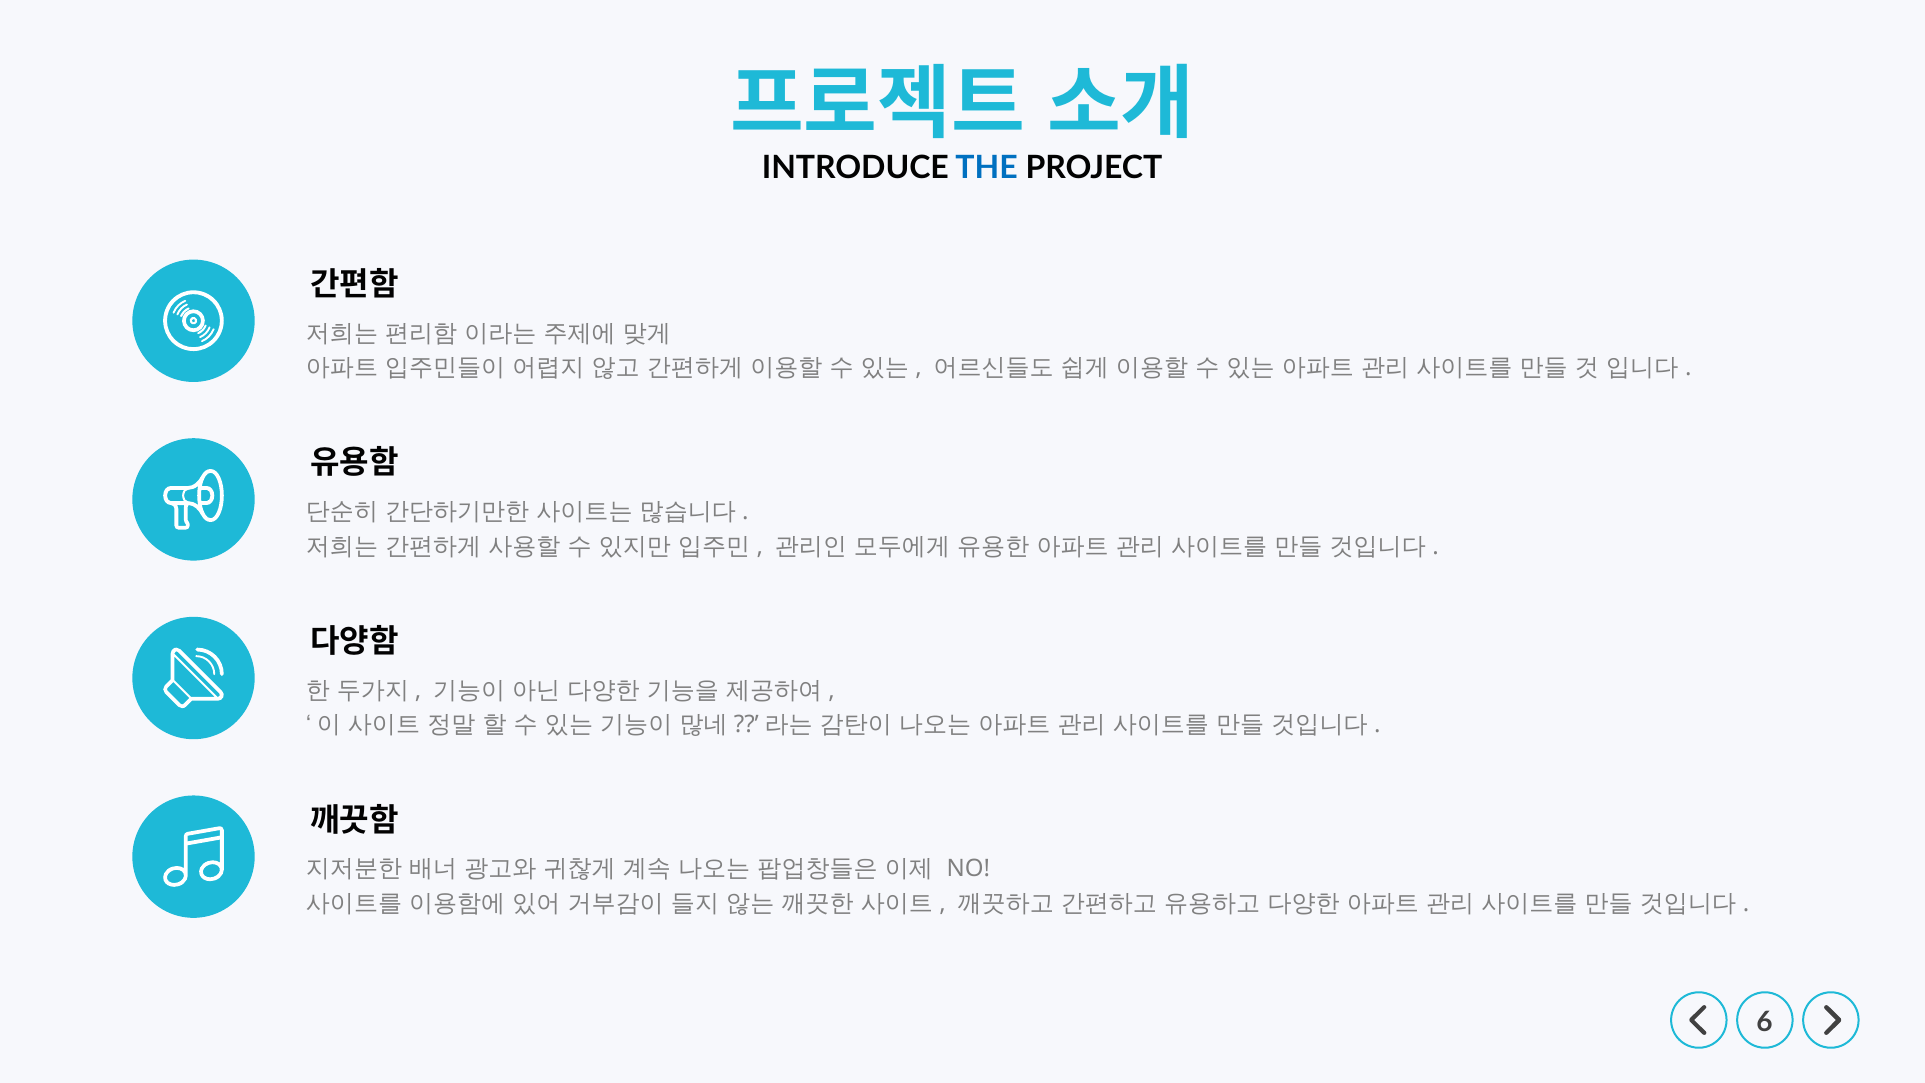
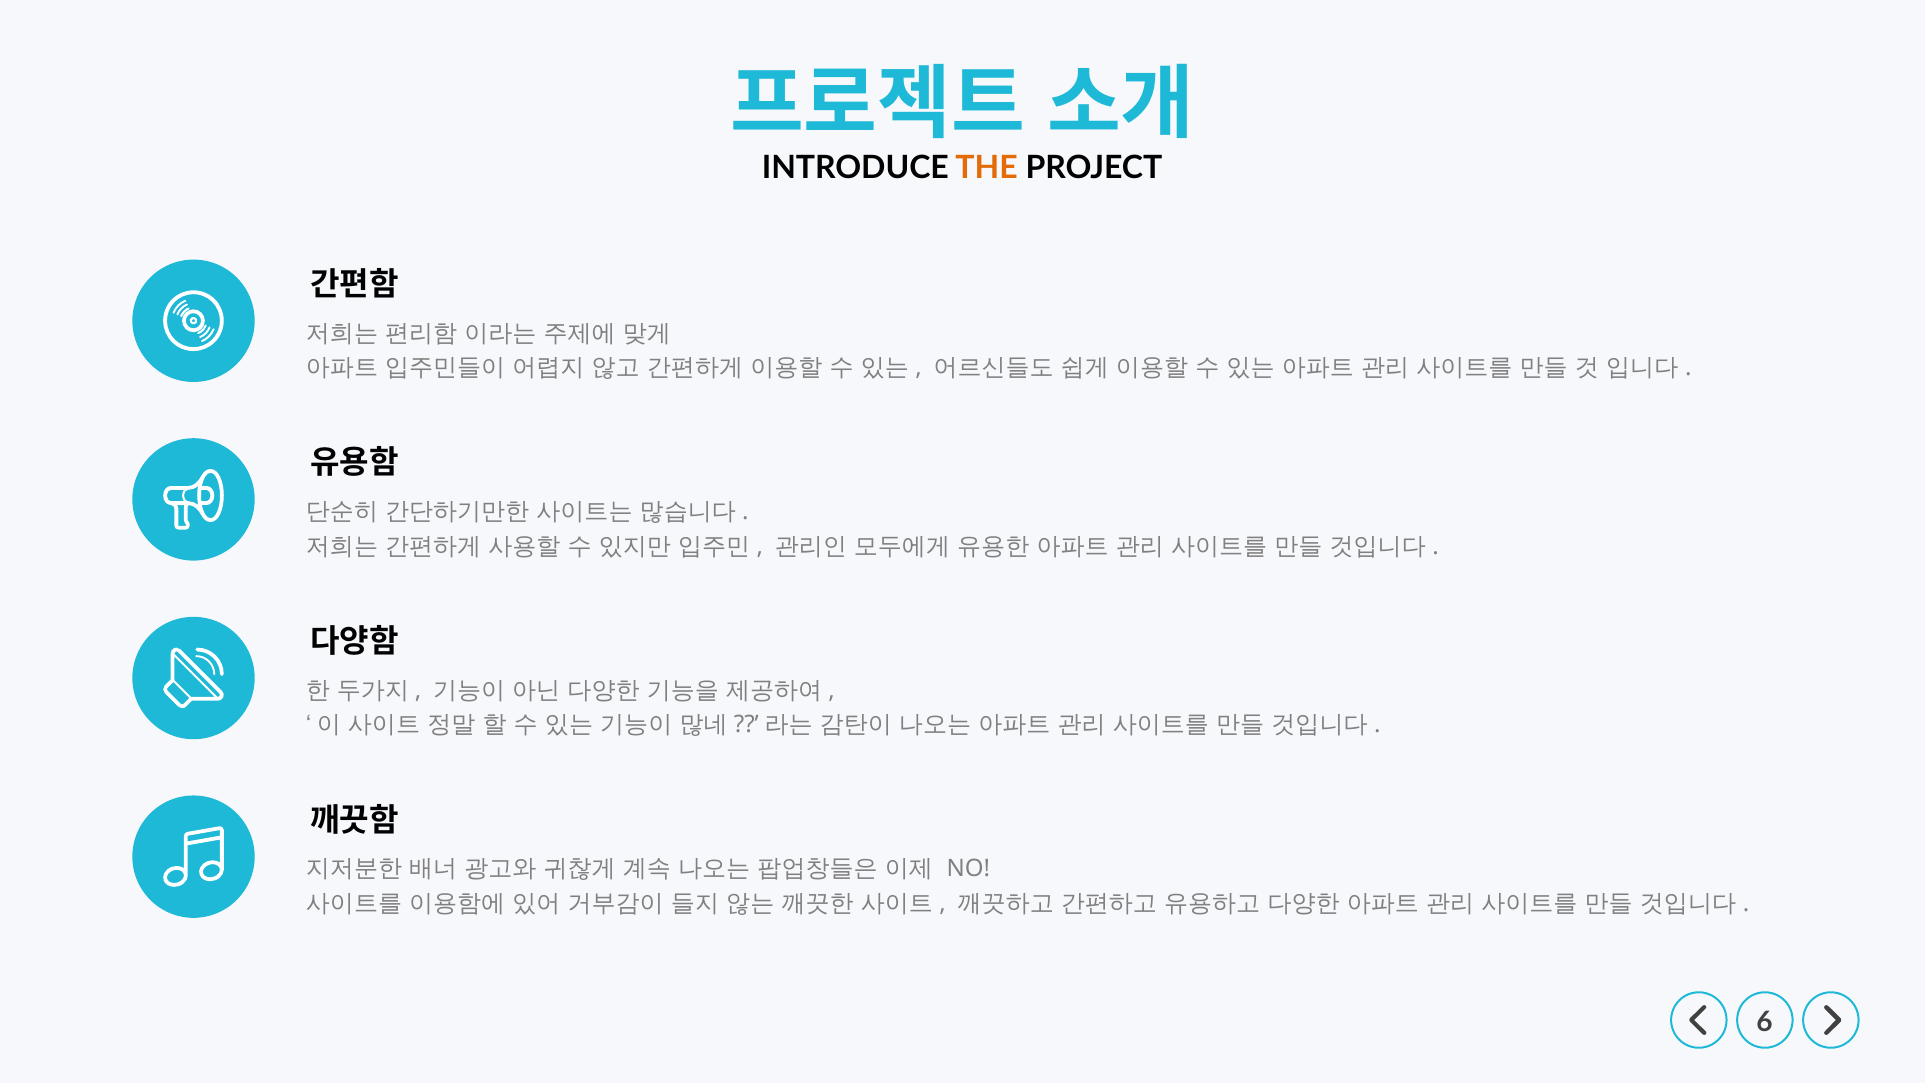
THE colour: blue -> orange
